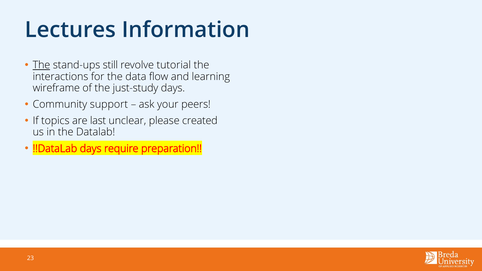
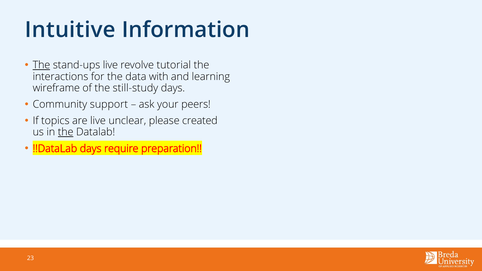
Lectures: Lectures -> Intuitive
stand-ups still: still -> live
flow: flow -> with
just-study: just-study -> still-study
are last: last -> live
the at (66, 132) underline: none -> present
